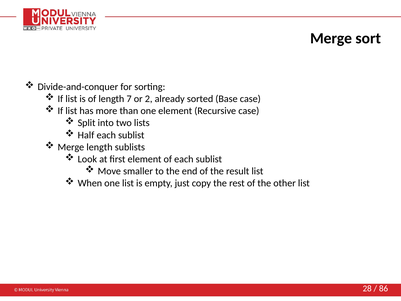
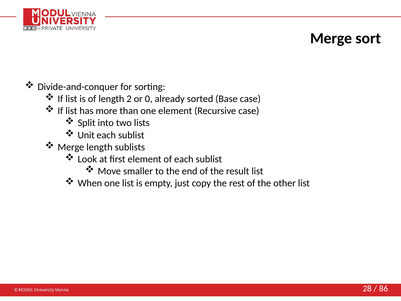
7: 7 -> 2
2: 2 -> 0
Half: Half -> Unit
